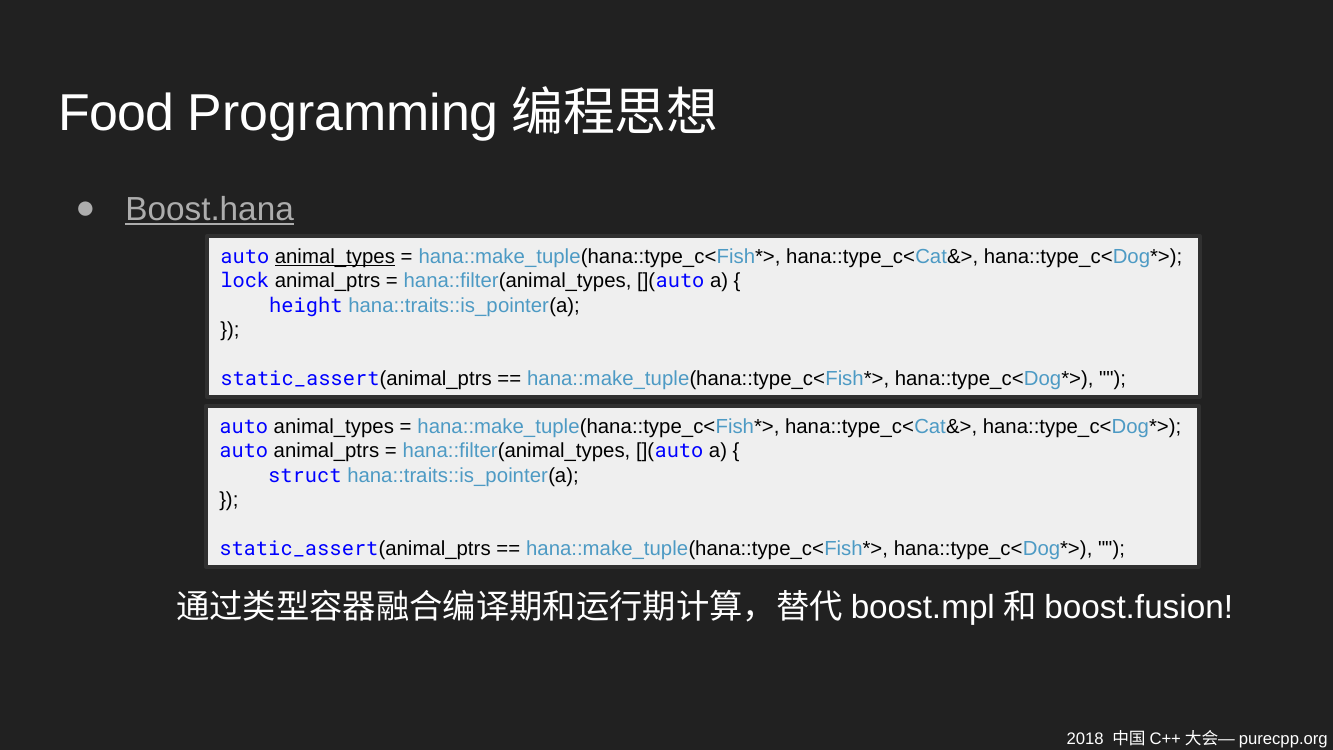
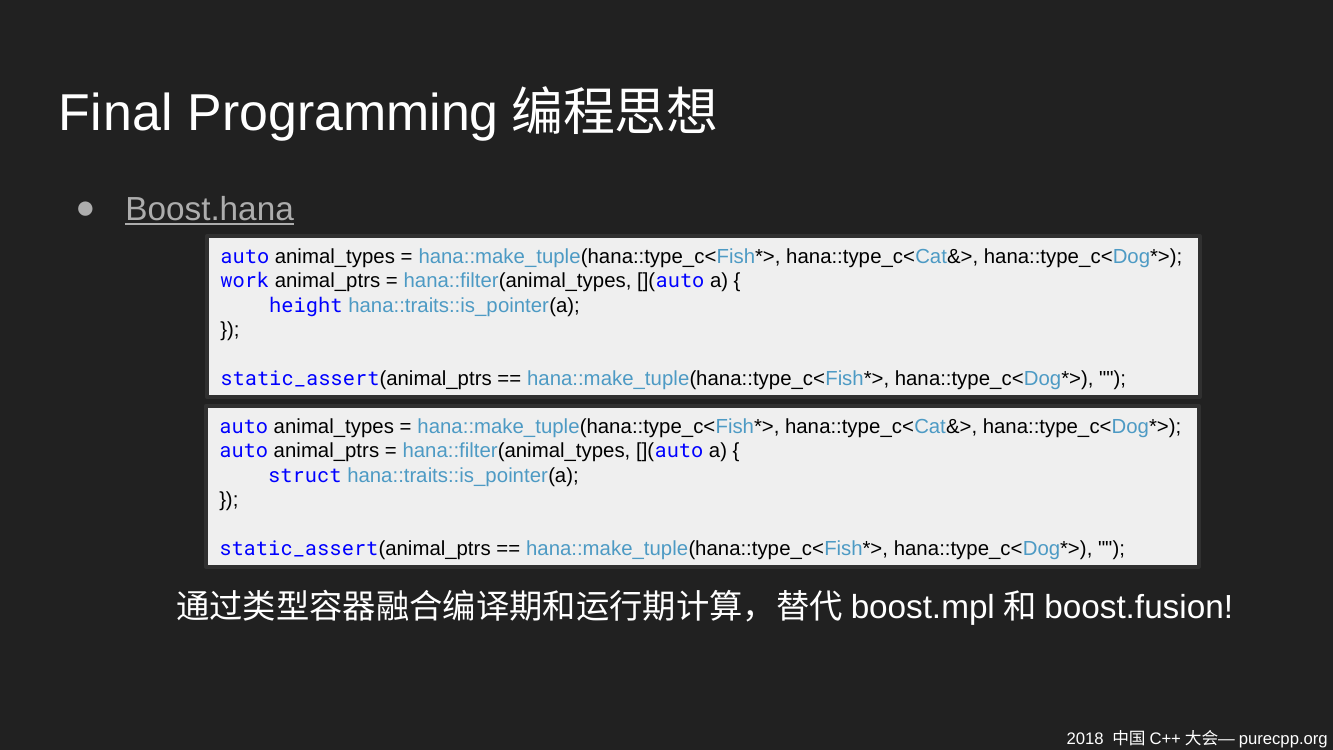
Food: Food -> Final
animal_types at (335, 257) underline: present -> none
lock: lock -> work
